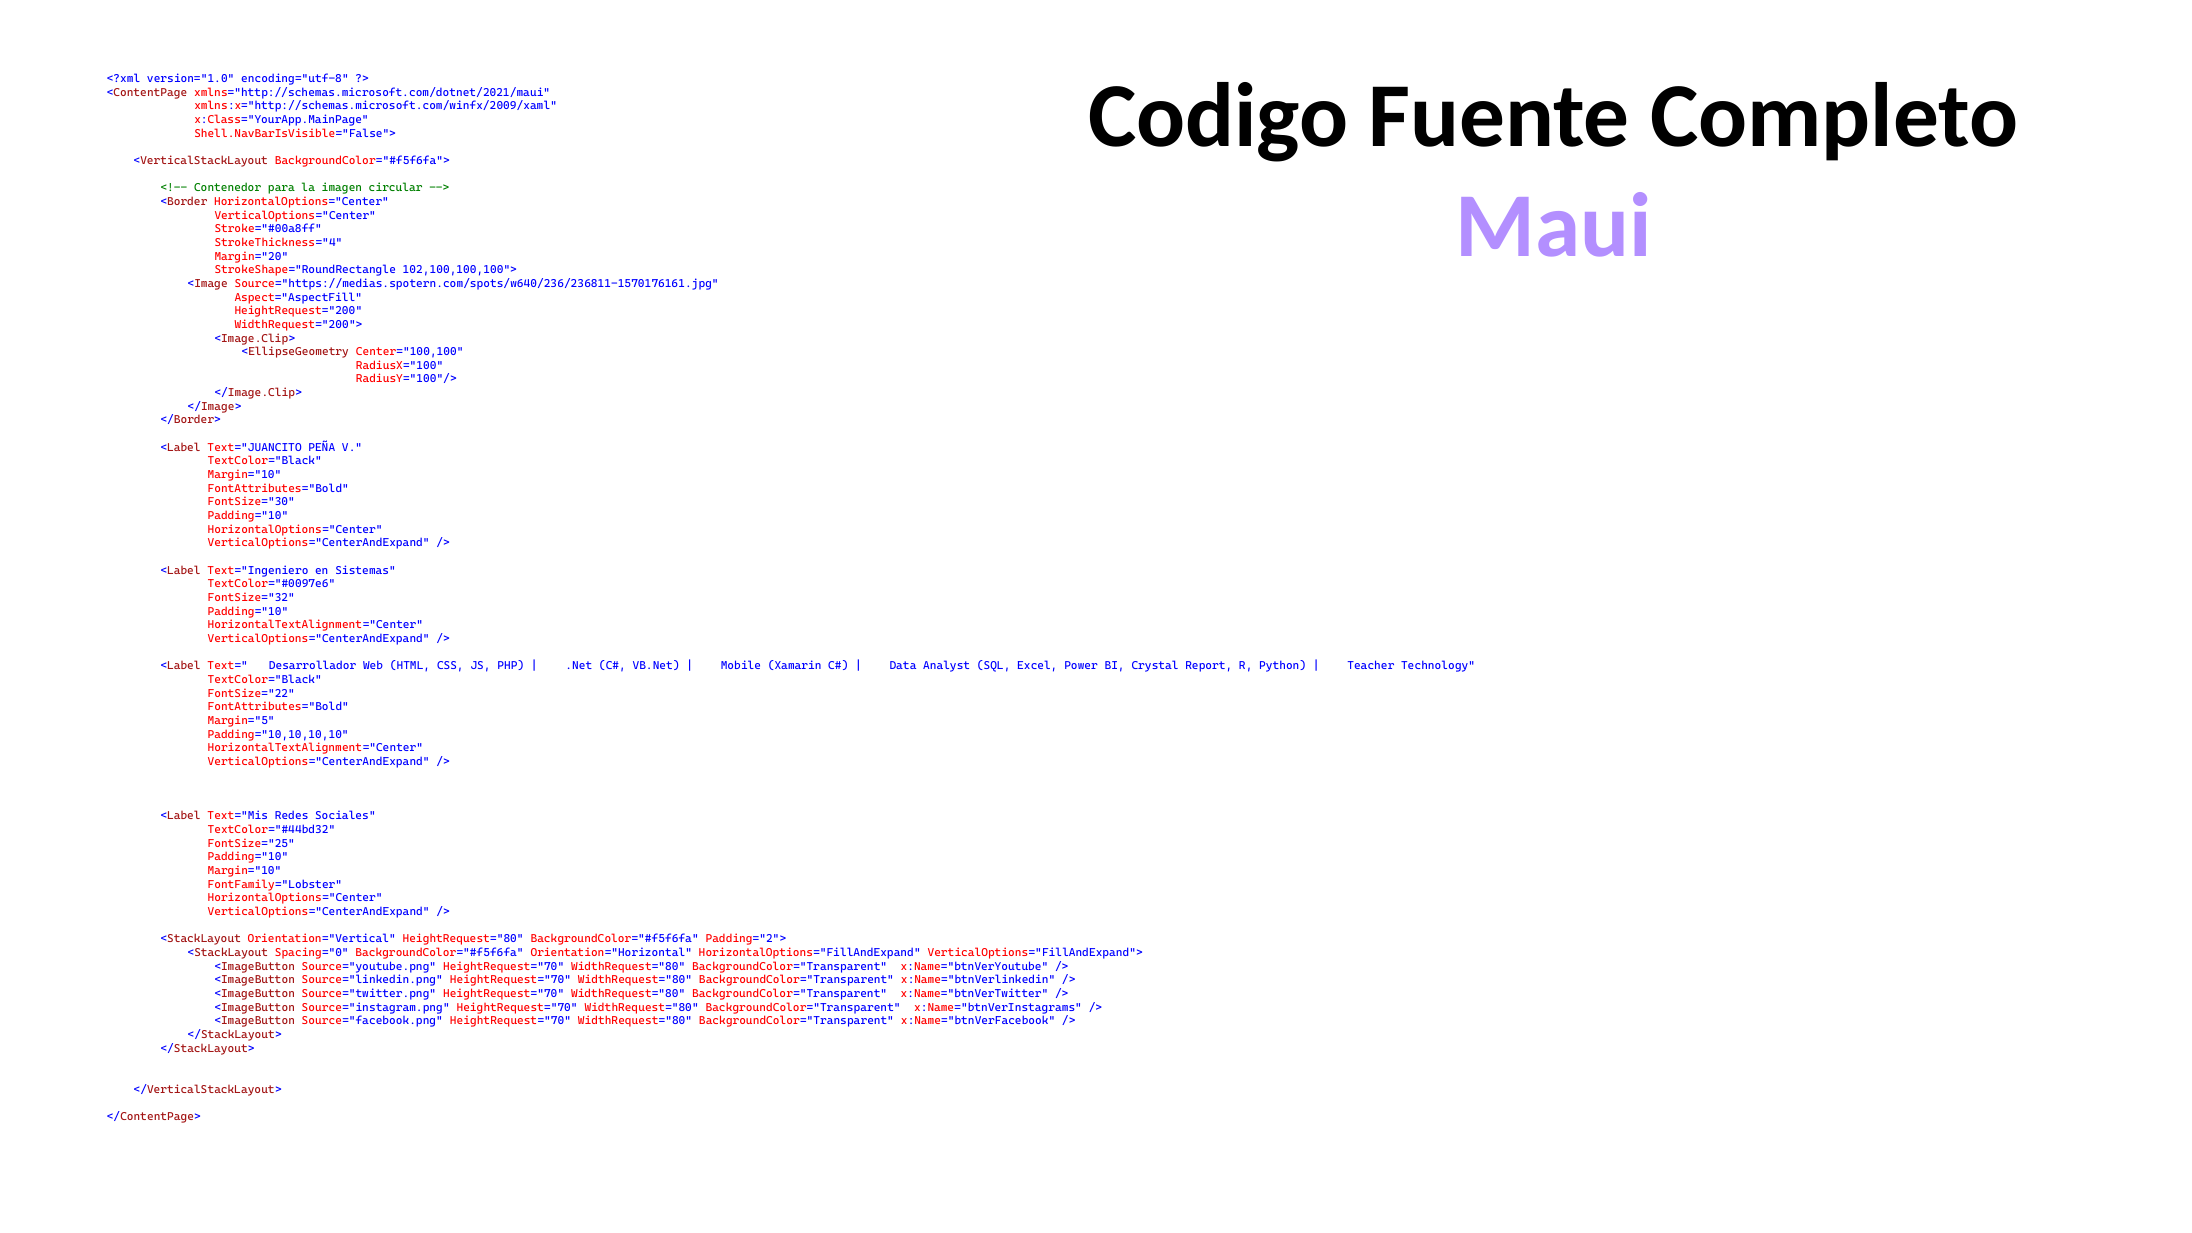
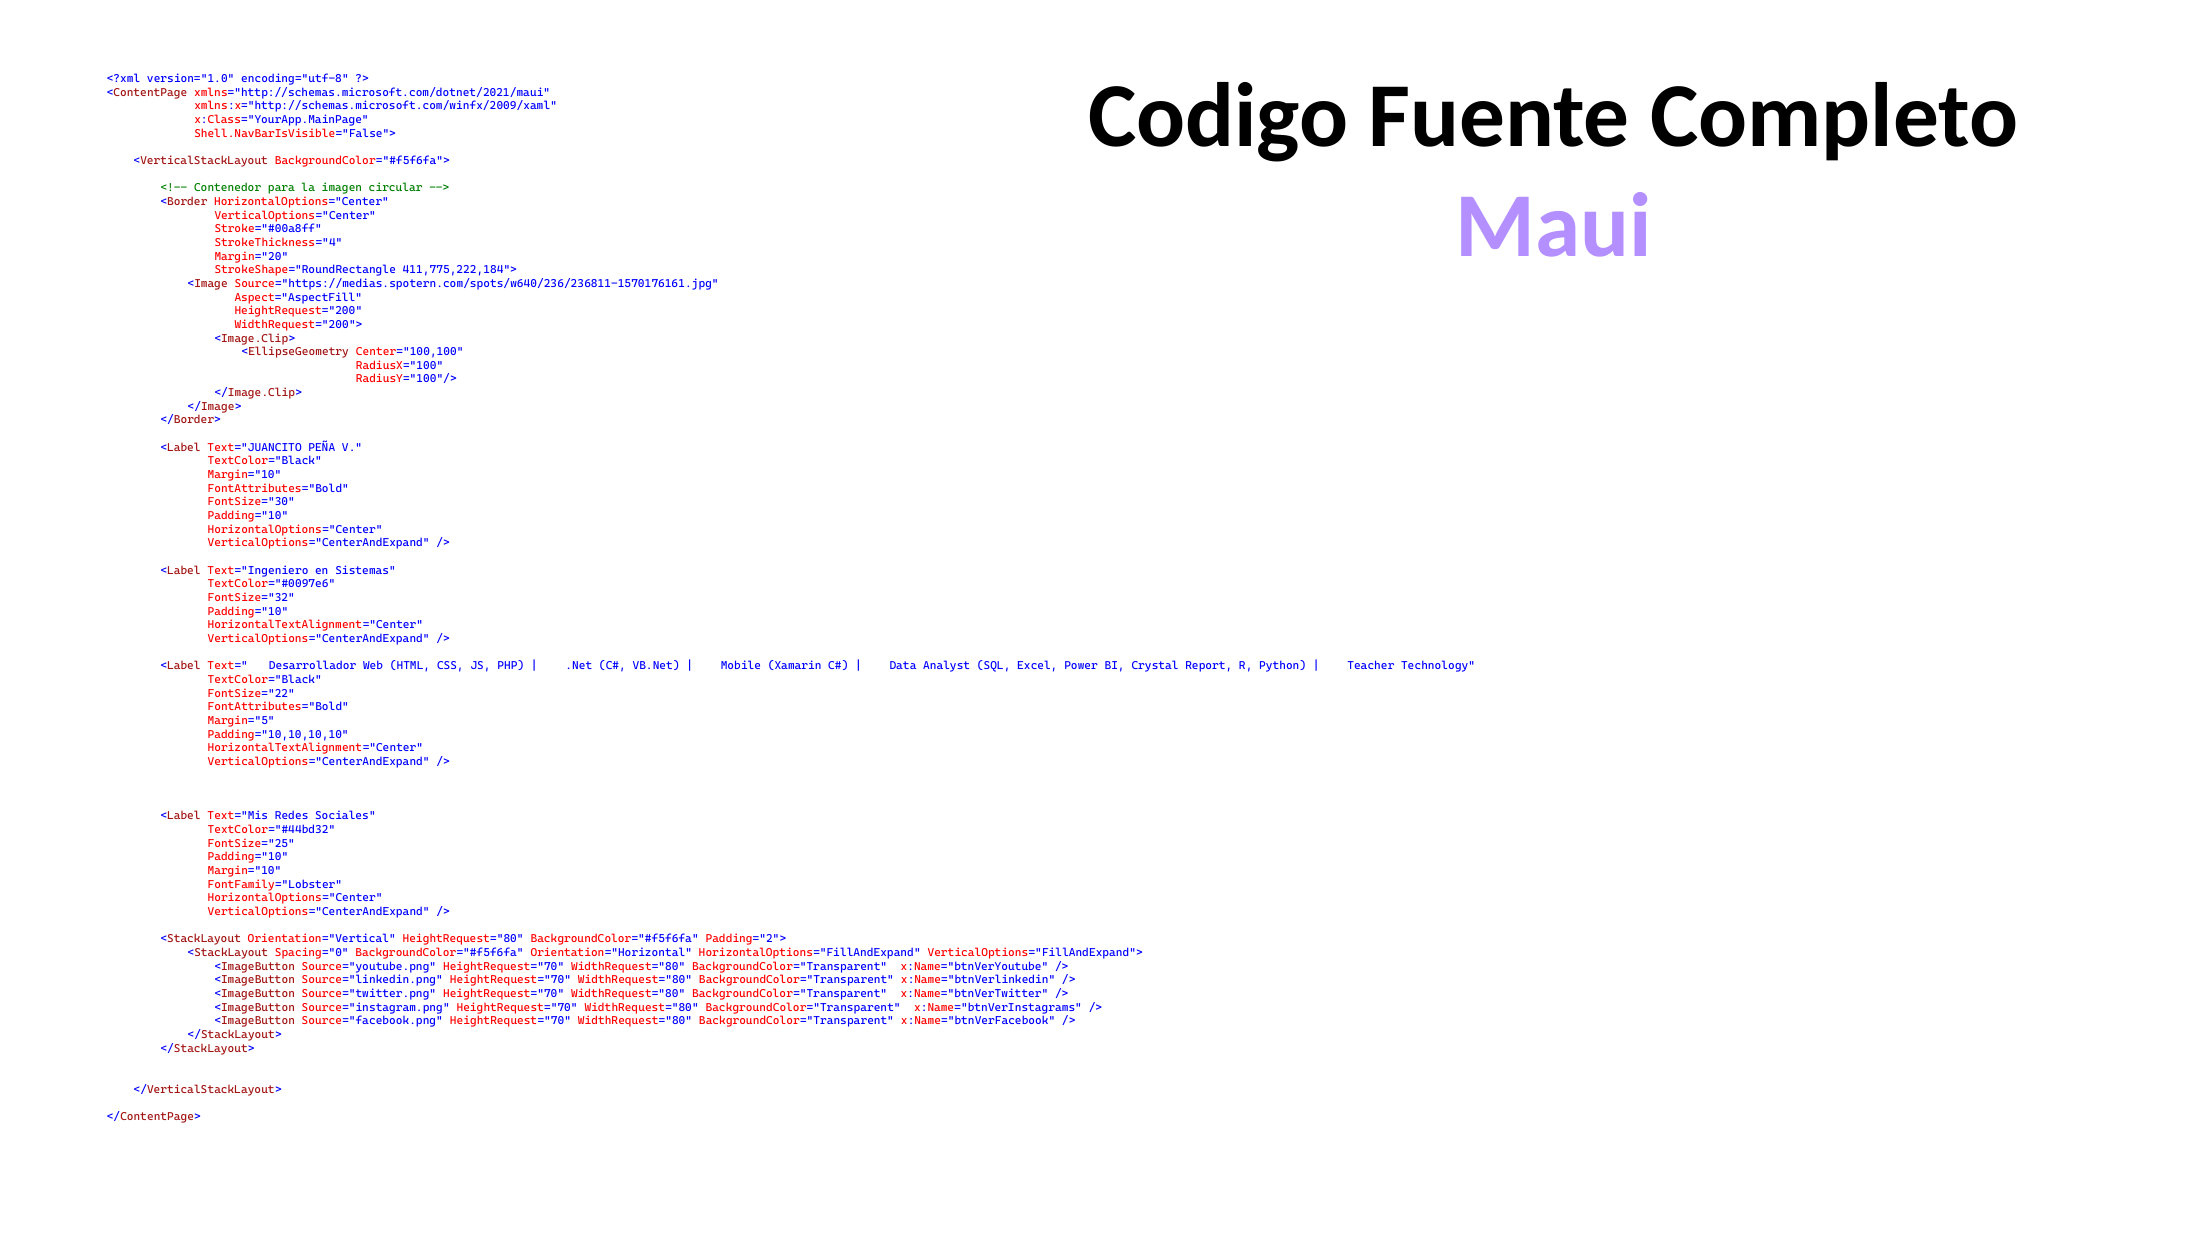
102,100,100,100">: 102,100,100,100"> -> 411,775,222,184">
